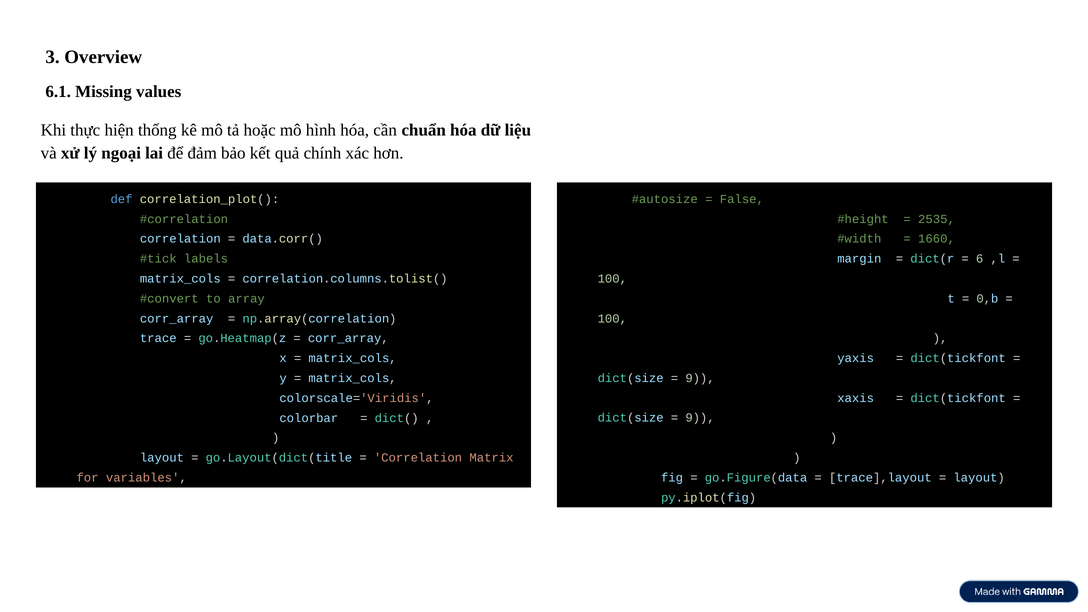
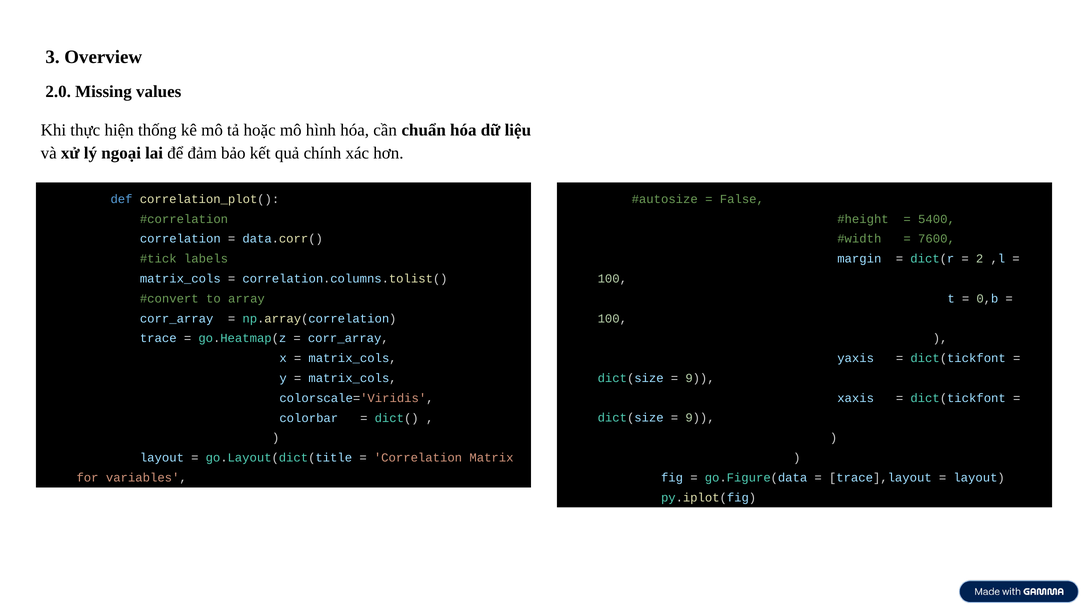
6.1: 6.1 -> 2.0
2535: 2535 -> 5400
1660: 1660 -> 7600
6: 6 -> 2
